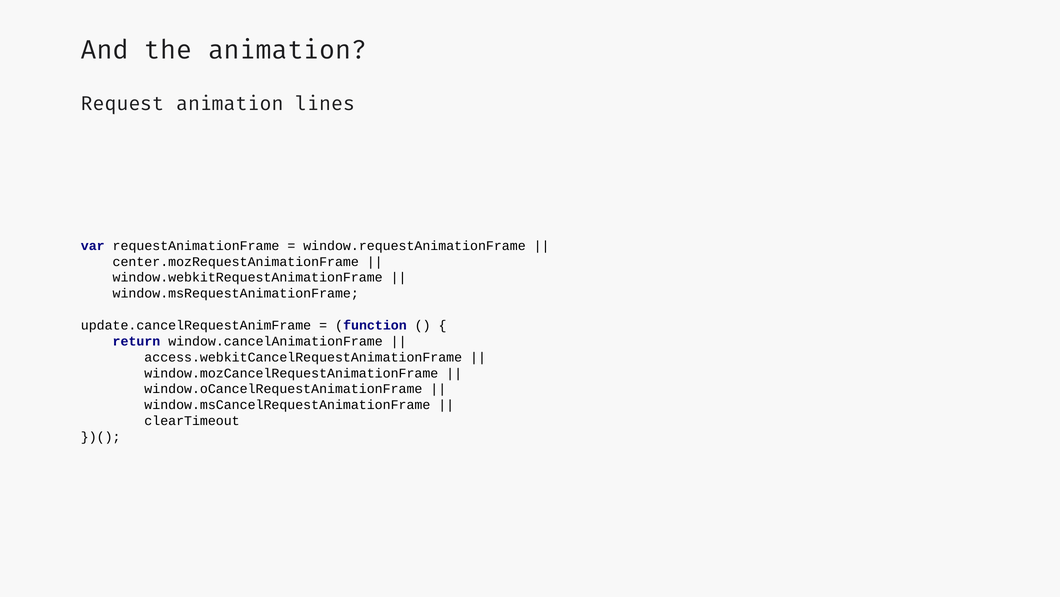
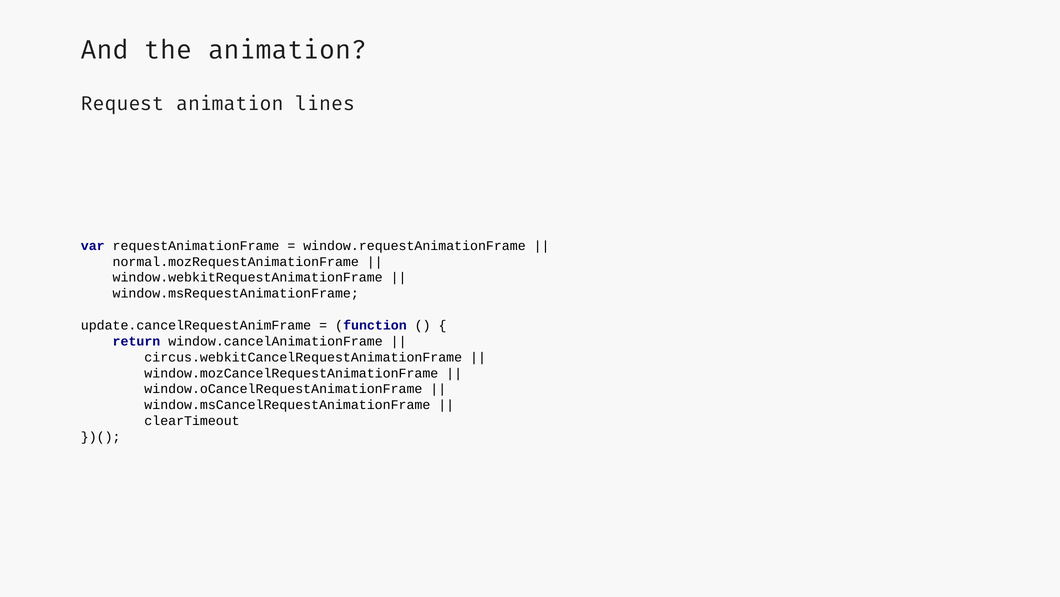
center.mozRequestAnimationFrame: center.mozRequestAnimationFrame -> normal.mozRequestAnimationFrame
access.webkitCancelRequestAnimationFrame: access.webkitCancelRequestAnimationFrame -> circus.webkitCancelRequestAnimationFrame
